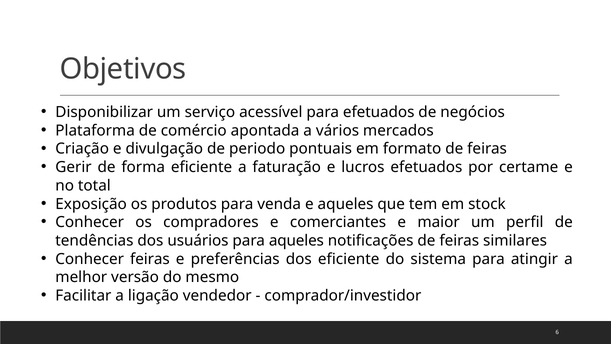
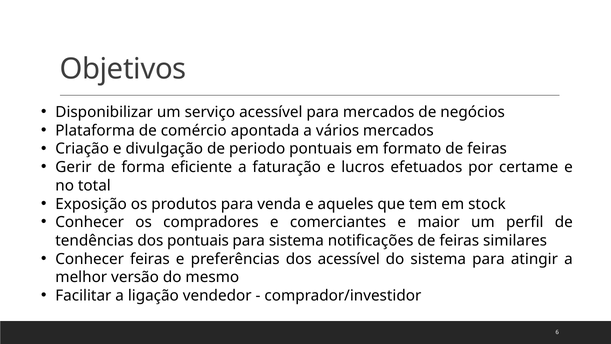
para efetuados: efetuados -> mercados
dos usuários: usuários -> pontuais
para aqueles: aqueles -> sistema
dos eficiente: eficiente -> acessível
